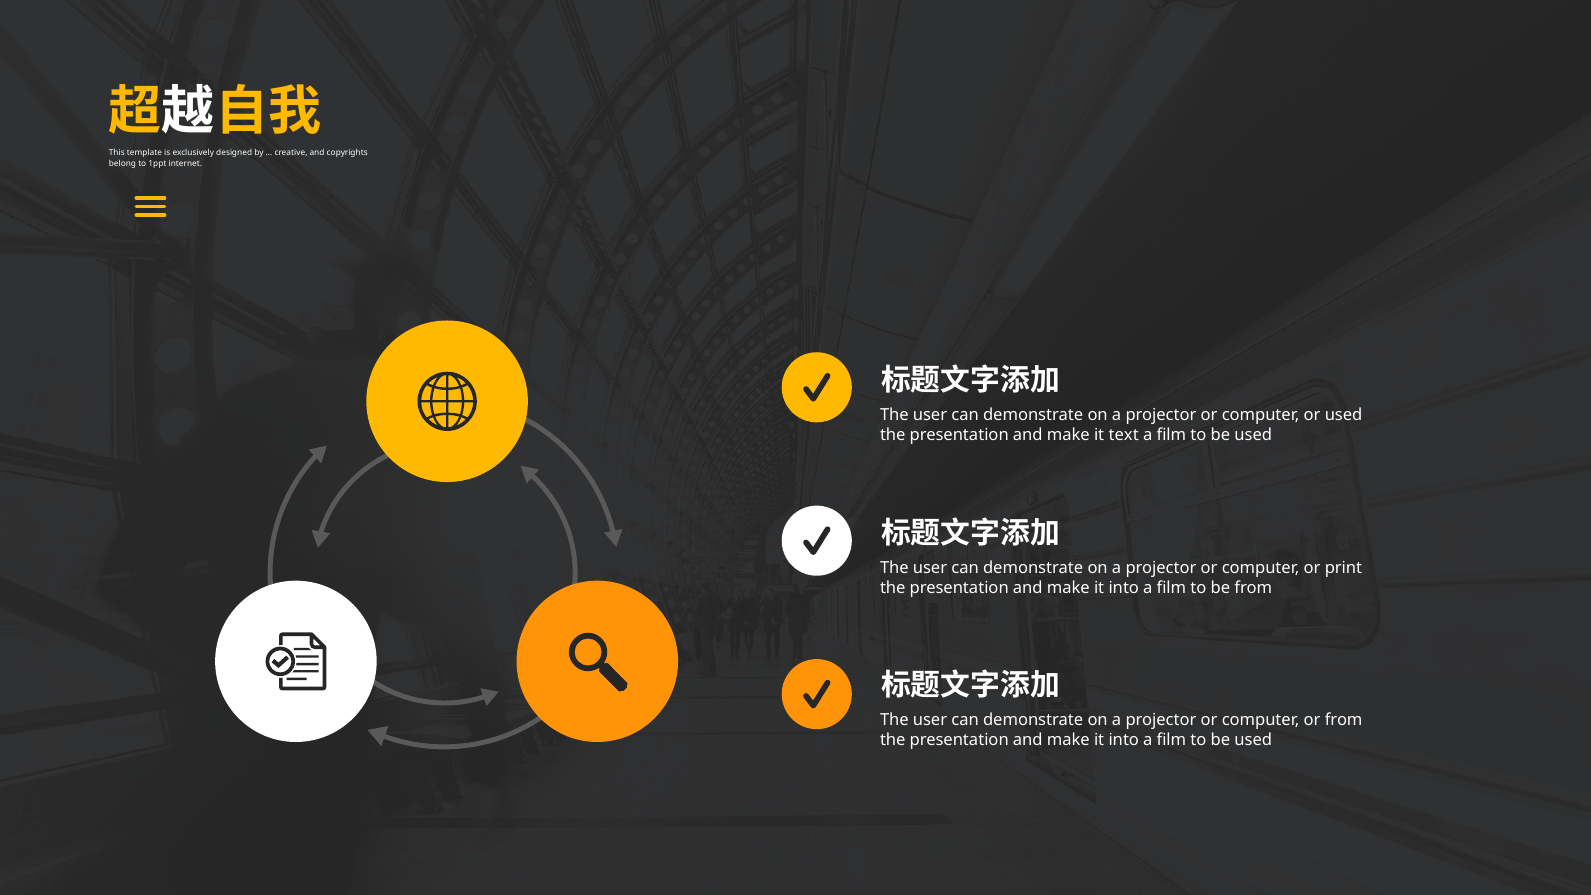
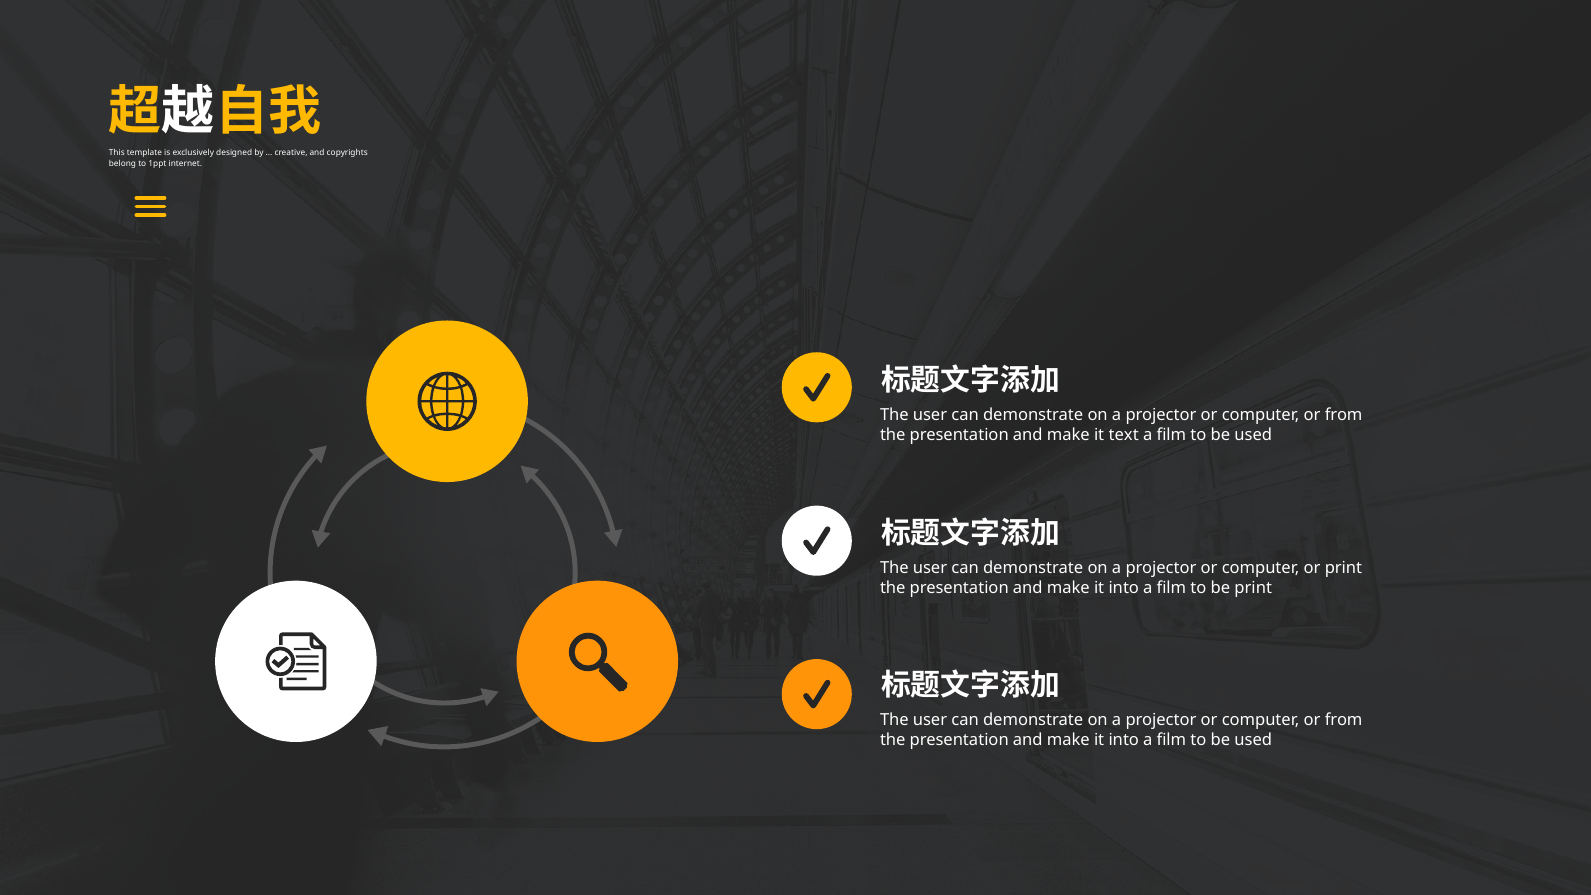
used at (1344, 415): used -> from
be from: from -> print
